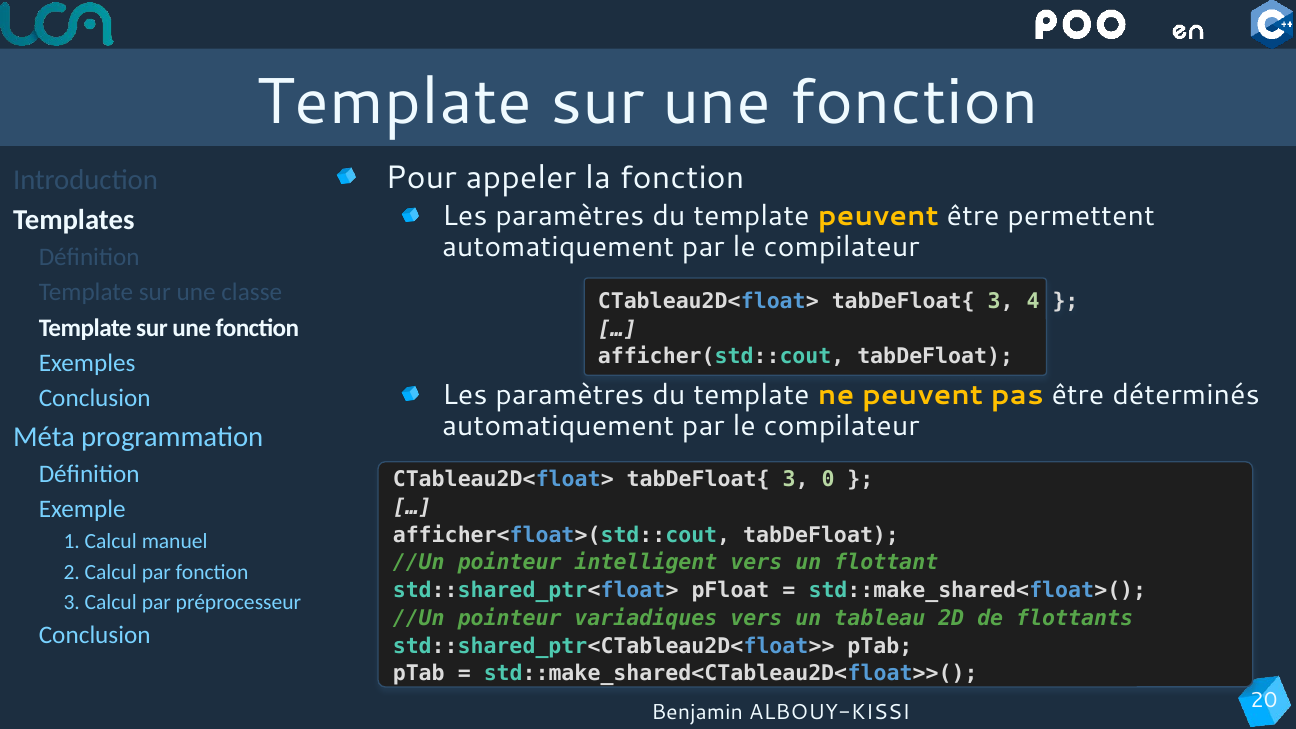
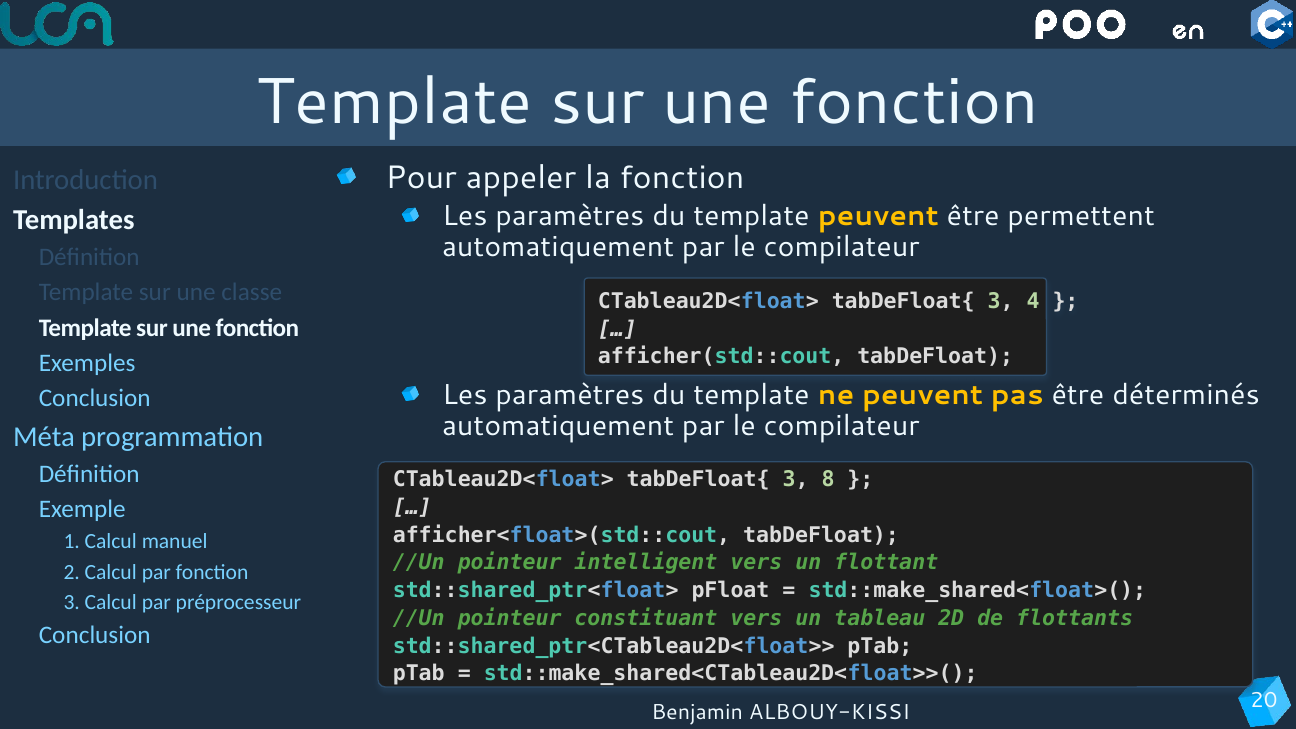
0: 0 -> 8
variadiques: variadiques -> constituant
